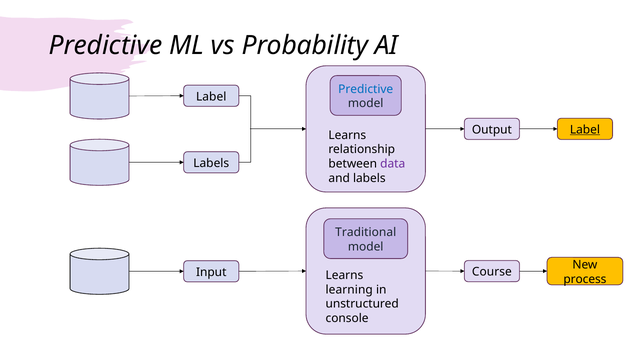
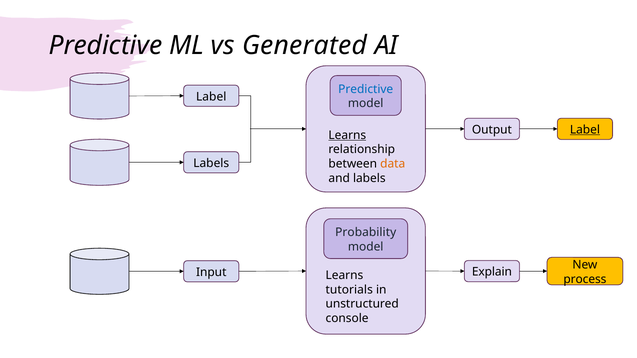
Probability: Probability -> Generated
Learns at (347, 135) underline: none -> present
data colour: purple -> orange
Traditional: Traditional -> Probability
Course: Course -> Explain
learning: learning -> tutorials
